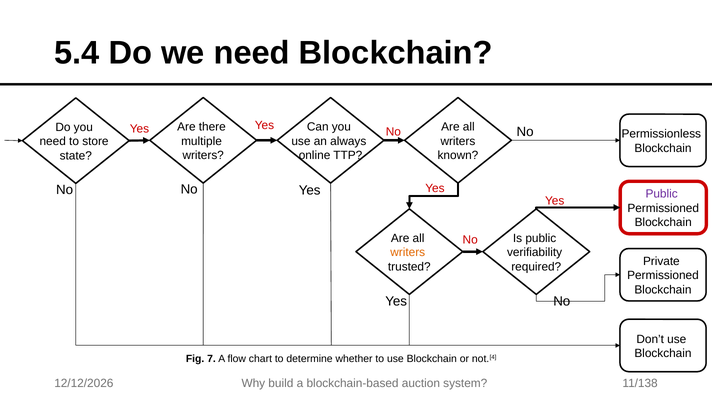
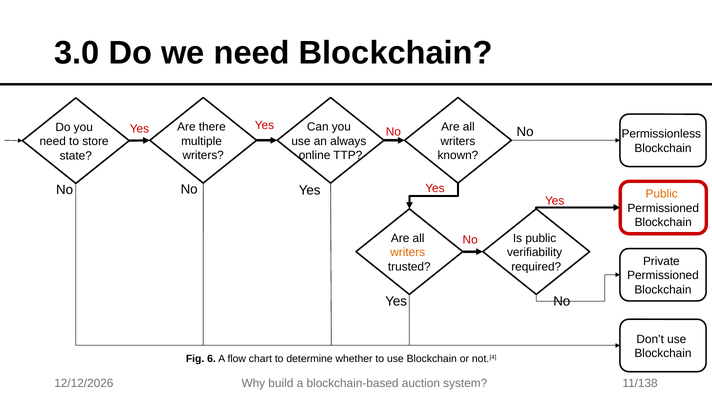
5.4: 5.4 -> 3.0
Public at (662, 194) colour: purple -> orange
7: 7 -> 6
